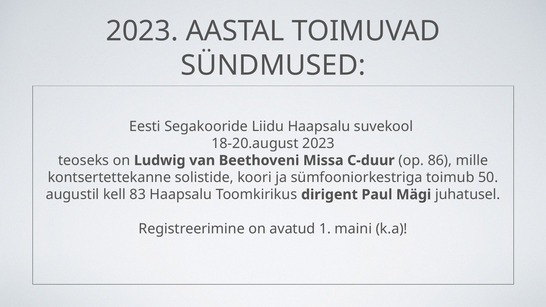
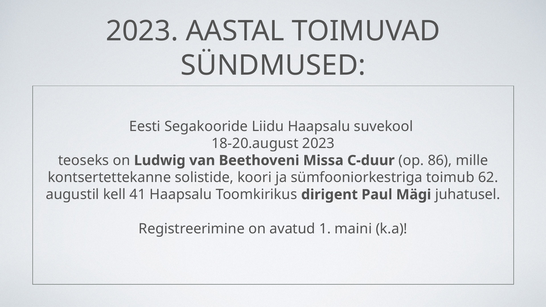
50: 50 -> 62
83: 83 -> 41
